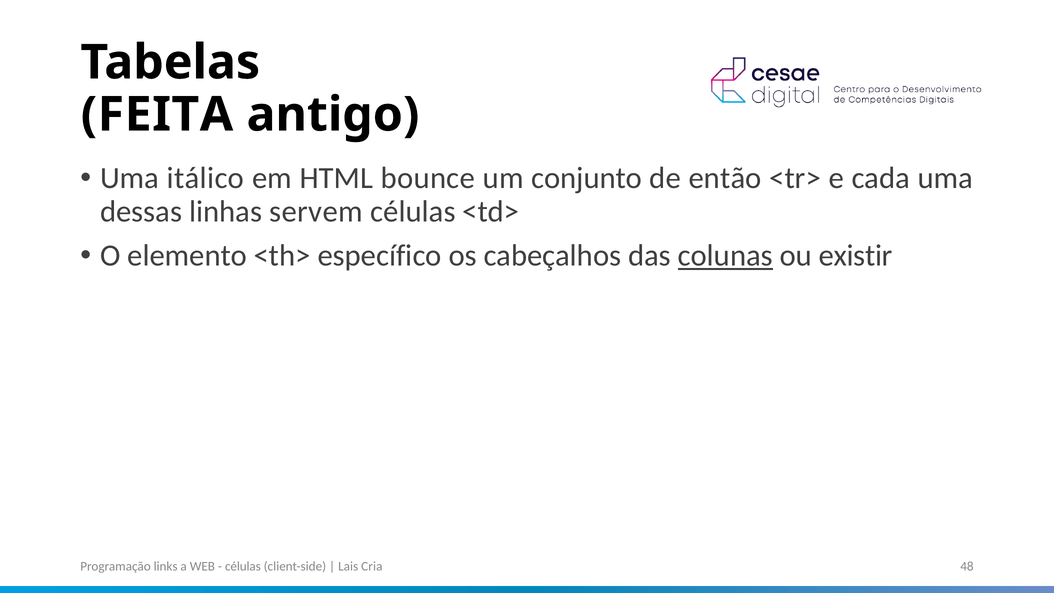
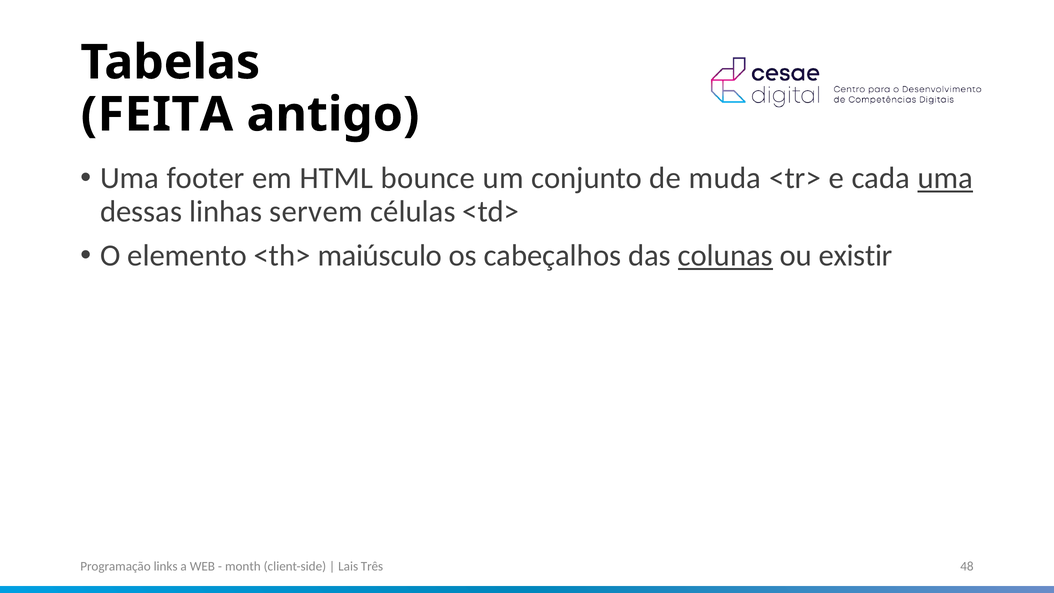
itálico: itálico -> footer
então: então -> muda
uma at (945, 178) underline: none -> present
específico: específico -> maiúsculo
células at (243, 566): células -> month
Cria: Cria -> Três
